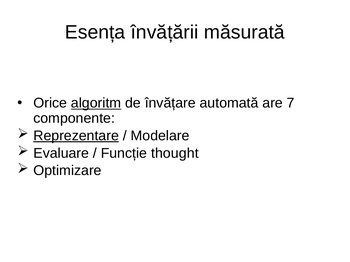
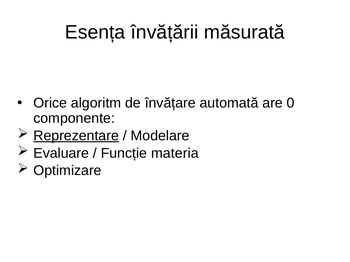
algoritm underline: present -> none
7: 7 -> 0
thought: thought -> materia
